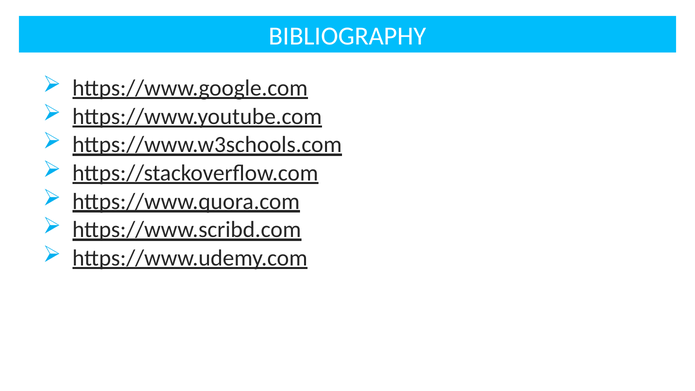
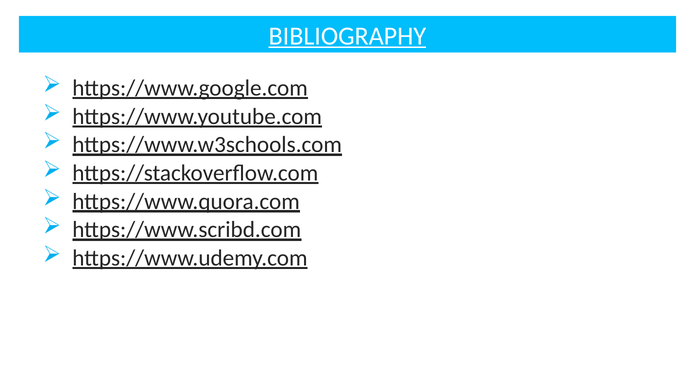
BIBLIOGRAPHY underline: none -> present
